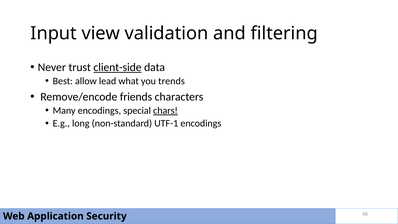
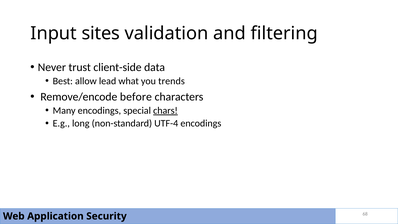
view: view -> sites
client-side underline: present -> none
friends: friends -> before
UTF-1: UTF-1 -> UTF-4
